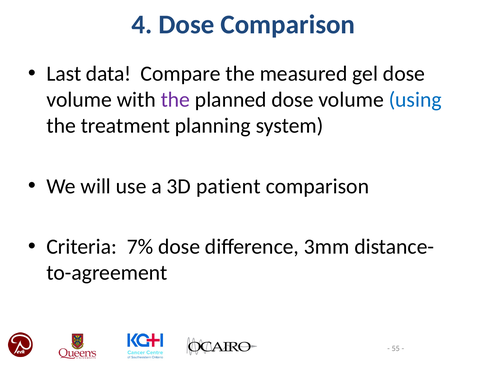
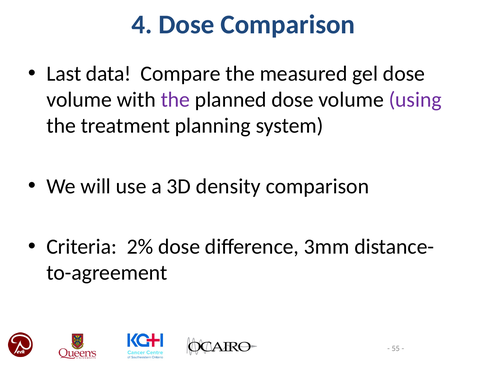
using colour: blue -> purple
patient: patient -> density
7%: 7% -> 2%
